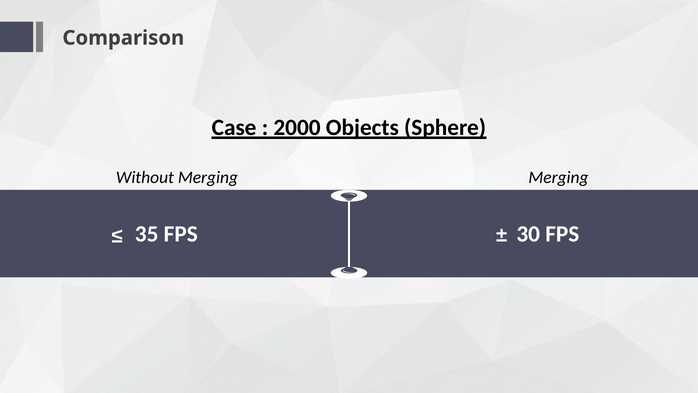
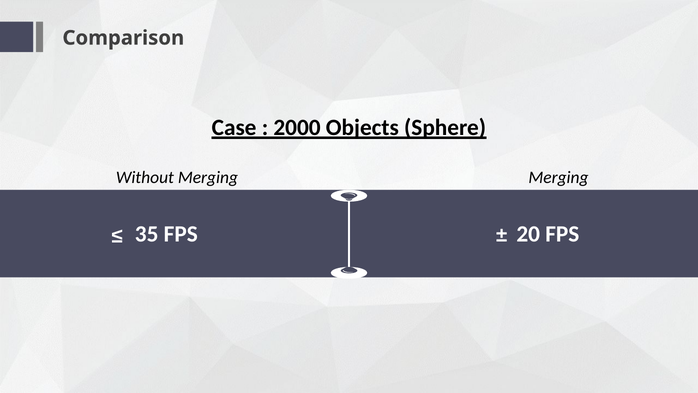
30: 30 -> 20
